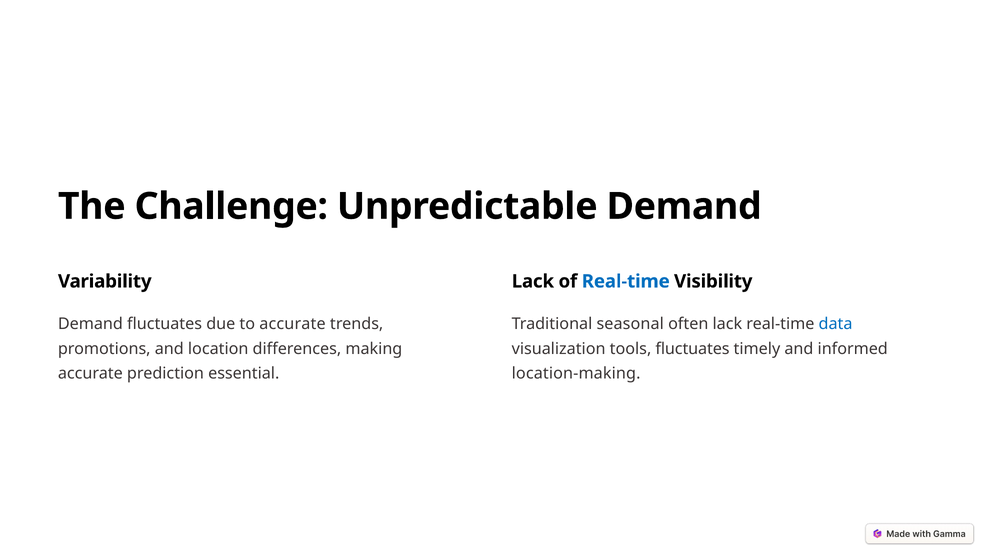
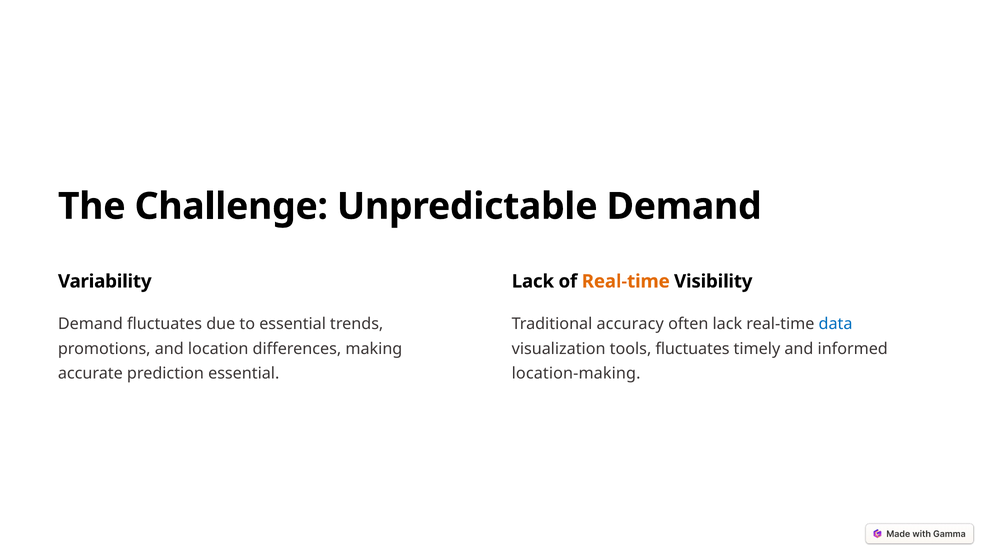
Real-time at (626, 282) colour: blue -> orange
to accurate: accurate -> essential
seasonal: seasonal -> accuracy
